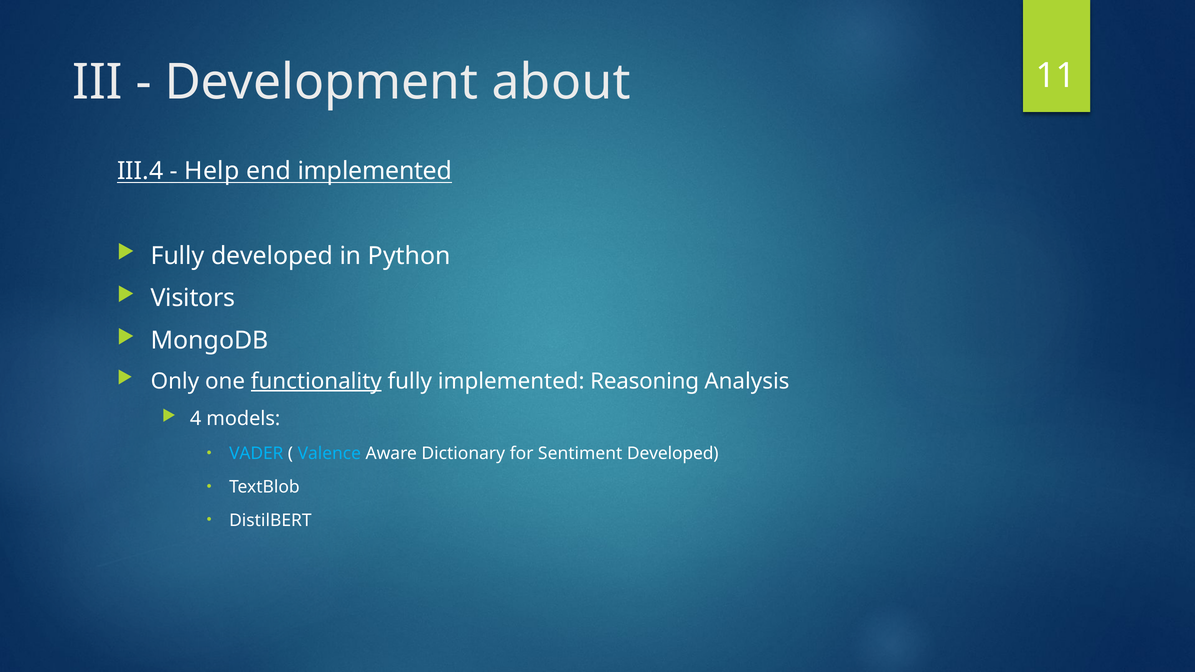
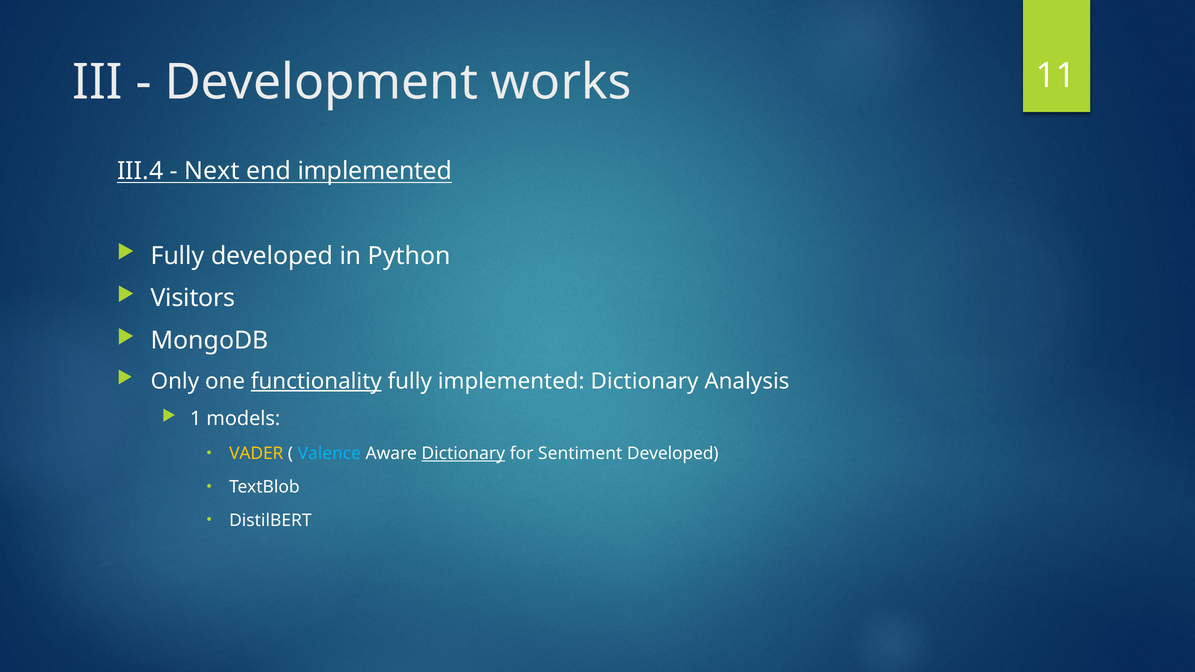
about: about -> works
Help: Help -> Next
implemented Reasoning: Reasoning -> Dictionary
4: 4 -> 1
VADER colour: light blue -> yellow
Dictionary at (463, 454) underline: none -> present
